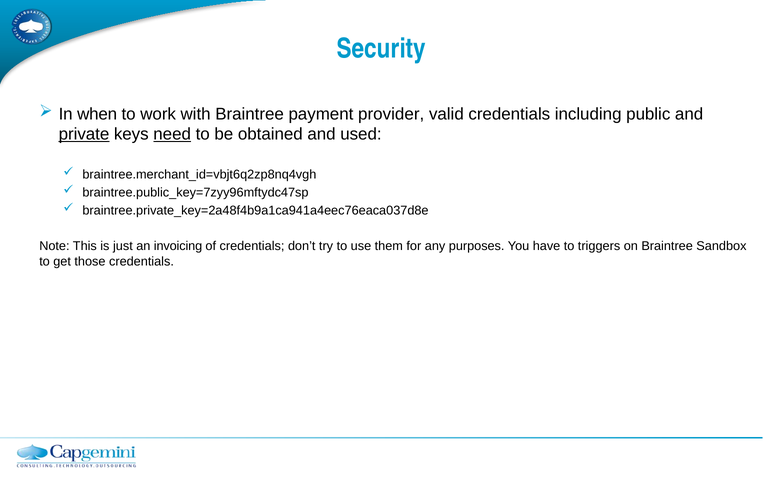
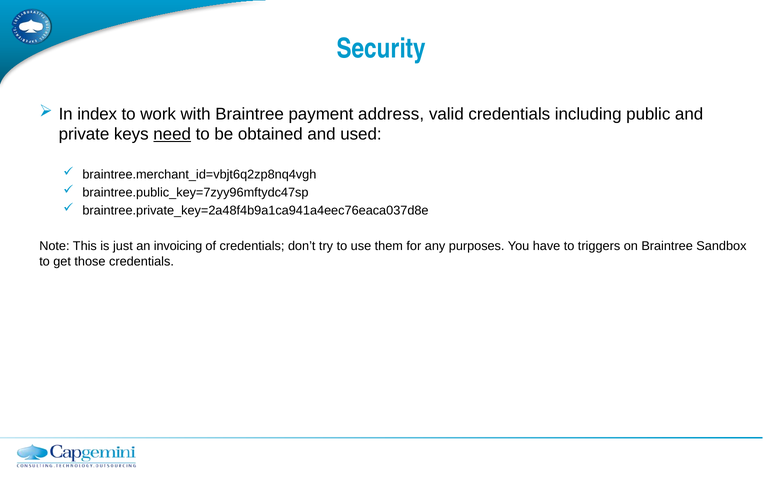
when: when -> index
provider: provider -> address
private underline: present -> none
